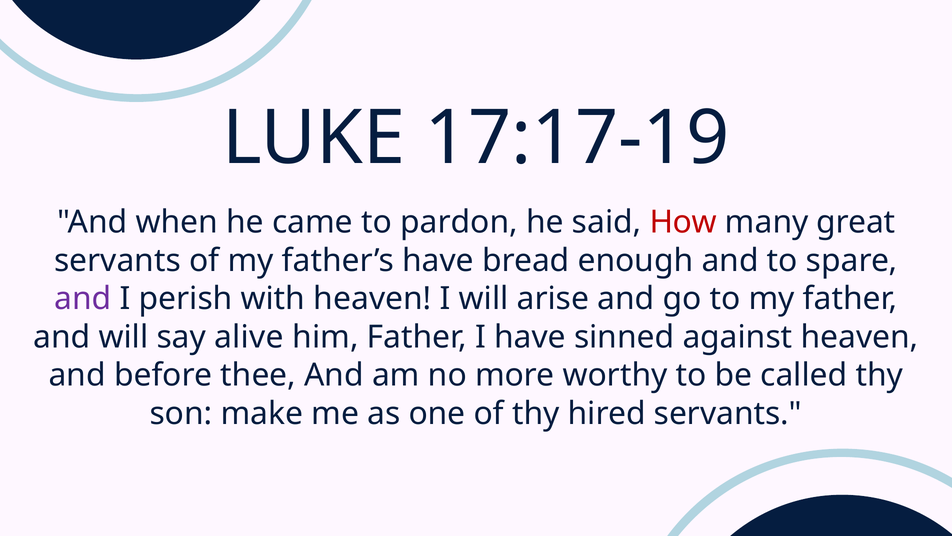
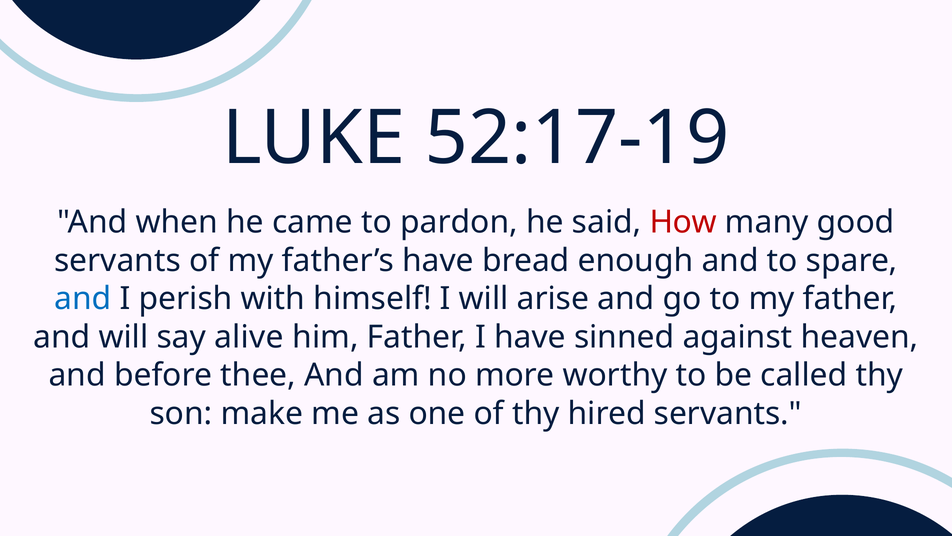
17:17-19: 17:17-19 -> 52:17-19
great: great -> good
and at (83, 299) colour: purple -> blue
with heaven: heaven -> himself
